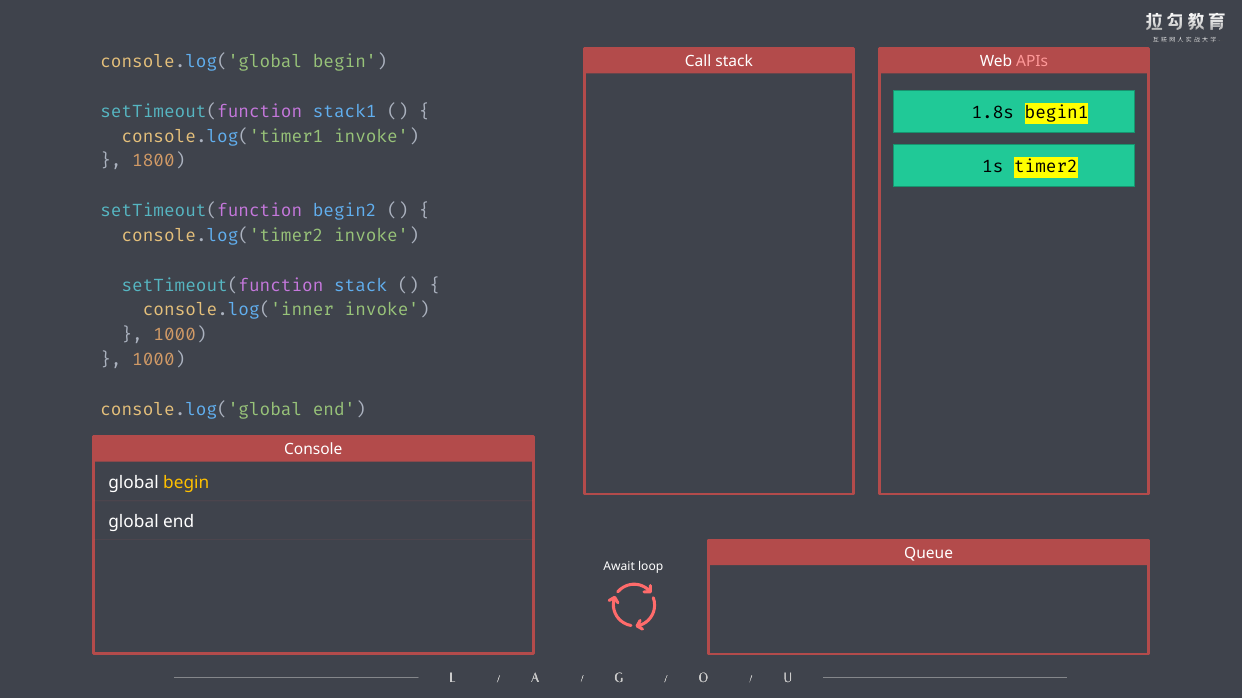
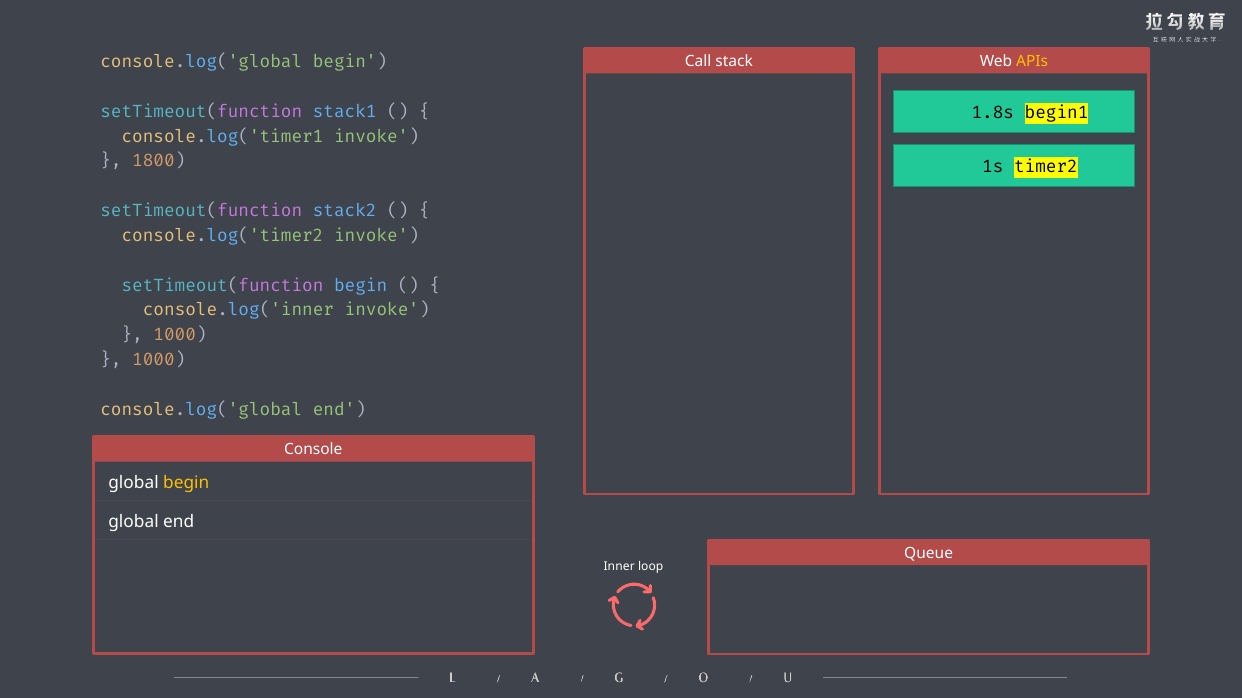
APIs colour: pink -> yellow
begin2: begin2 -> stack2
setTimeout(function stack: stack -> begin
Await: Await -> Inner
